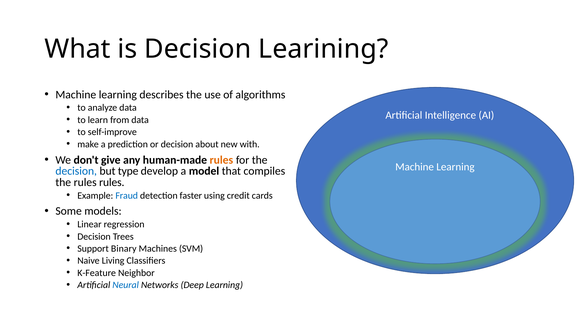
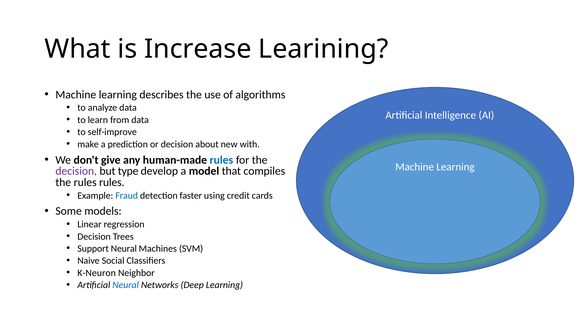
is Decision: Decision -> Increase
rules at (221, 160) colour: orange -> blue
decision at (76, 171) colour: blue -> purple
Support Binary: Binary -> Neural
Living: Living -> Social
K-Feature: K-Feature -> K-Neuron
